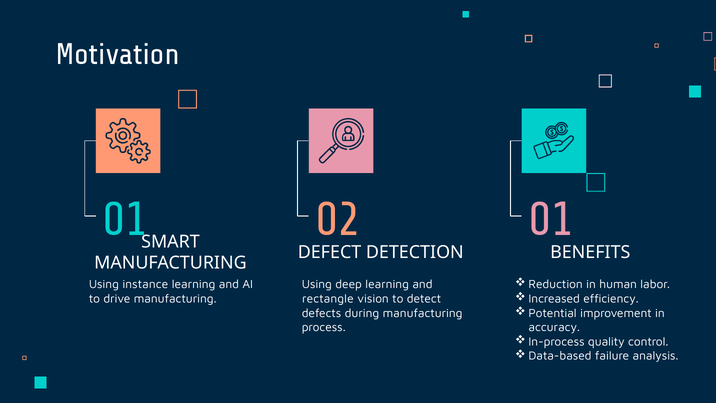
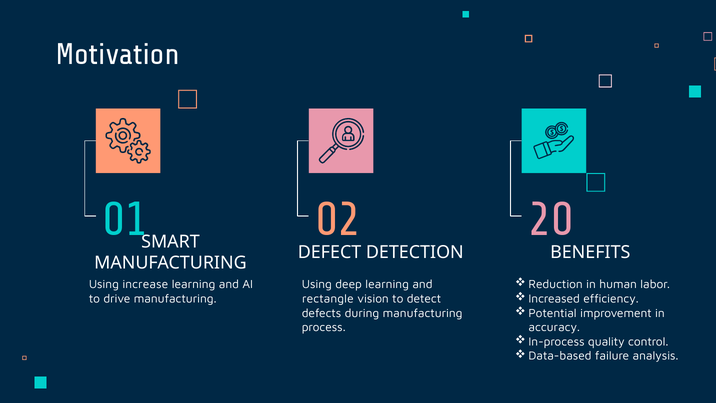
02 01: 01 -> 20
instance: instance -> increase
